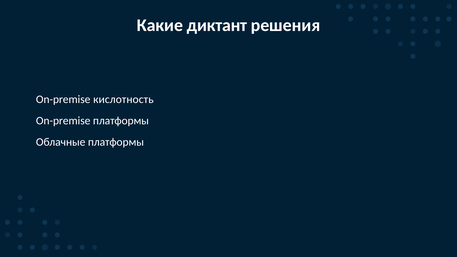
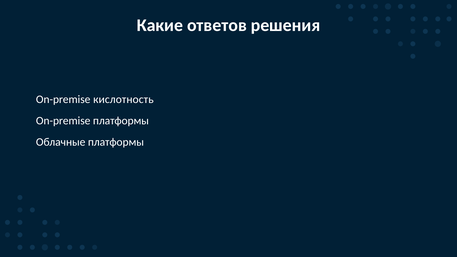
диктант: диктант -> ответов
